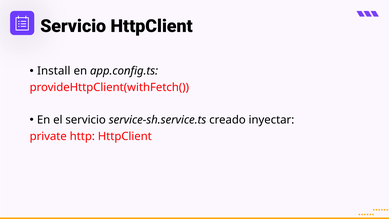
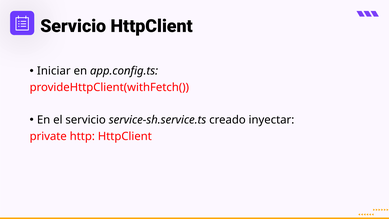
Install: Install -> Iniciar
